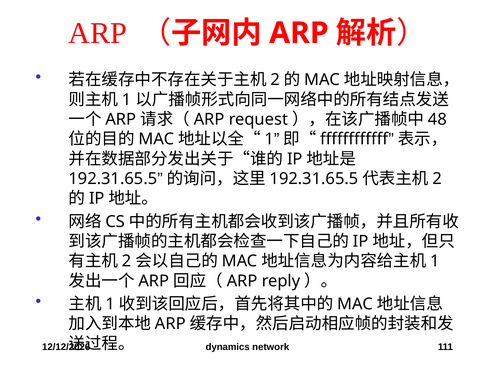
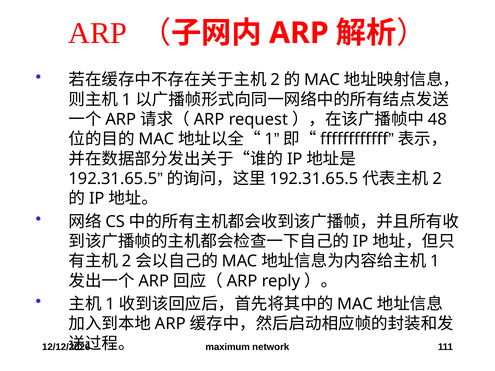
dynamics: dynamics -> maximum
